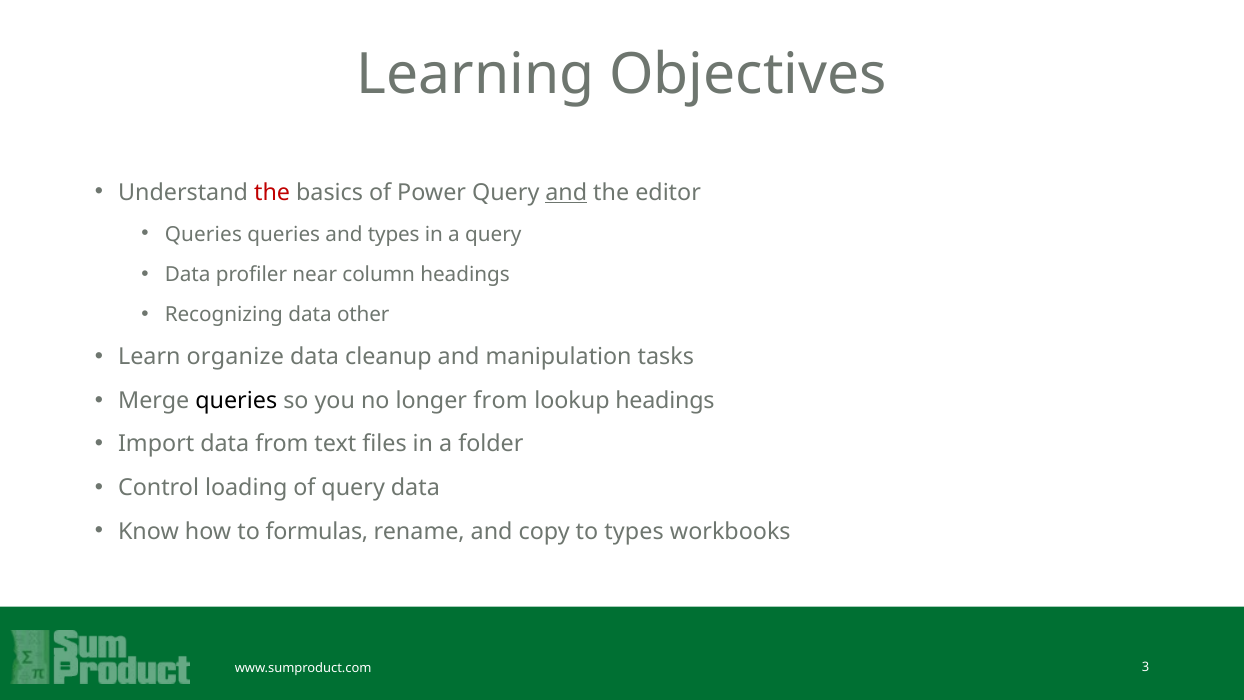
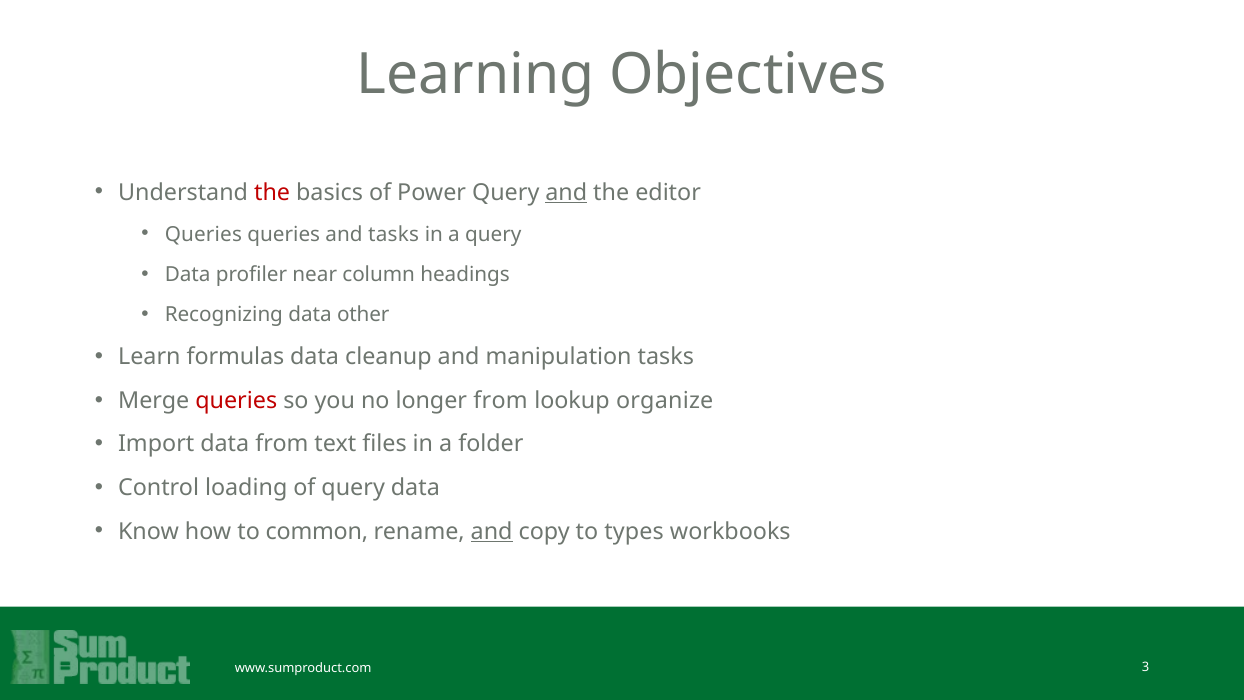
and types: types -> tasks
organize: organize -> formulas
queries at (236, 401) colour: black -> red
lookup headings: headings -> organize
formulas: formulas -> common
and at (492, 531) underline: none -> present
